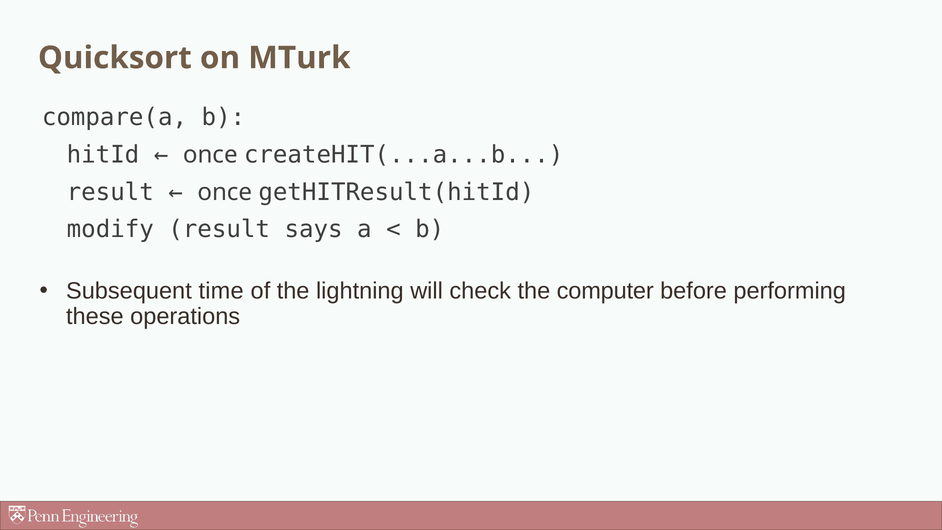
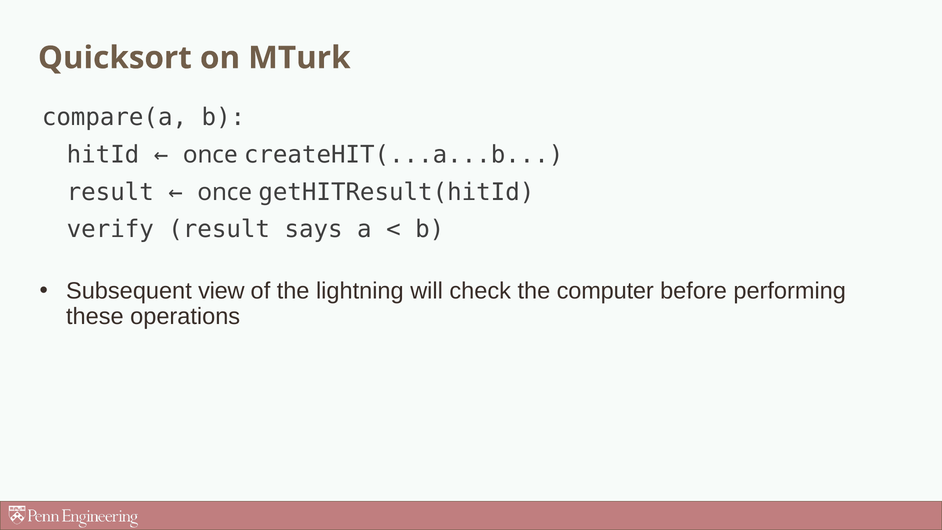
modify: modify -> verify
time: time -> view
